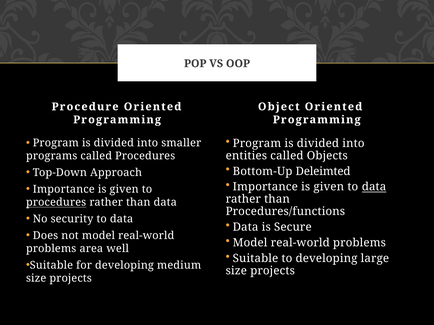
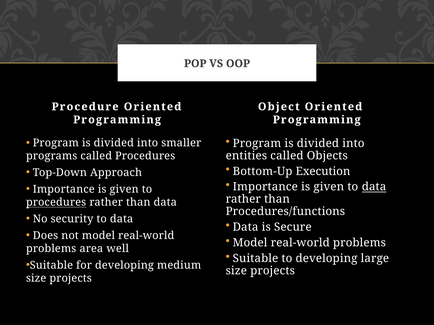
Deleimted: Deleimted -> Execution
